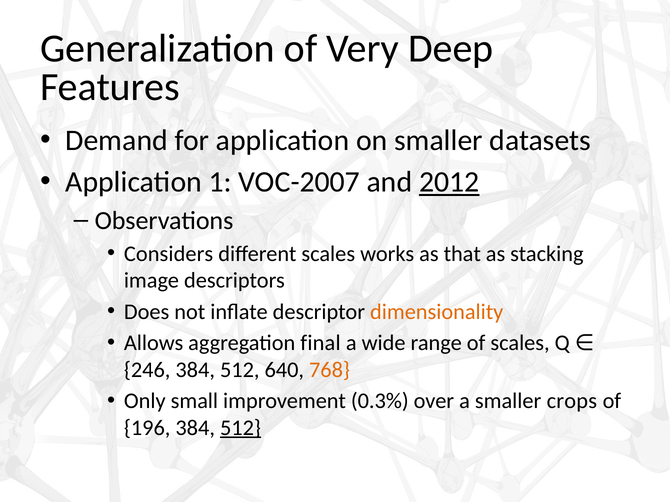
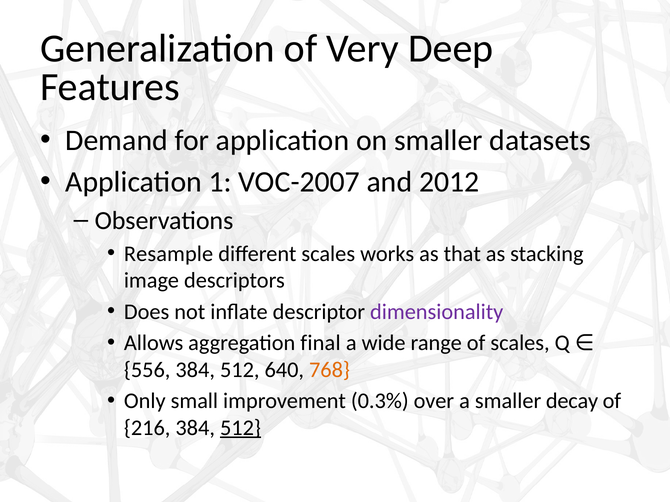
2012 underline: present -> none
Considers: Considers -> Resample
dimensionality colour: orange -> purple
246: 246 -> 556
crops: crops -> decay
196: 196 -> 216
